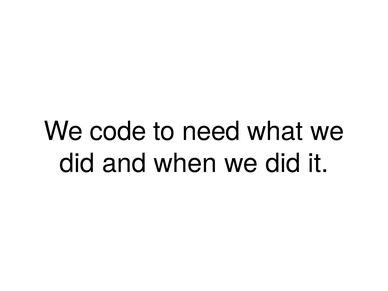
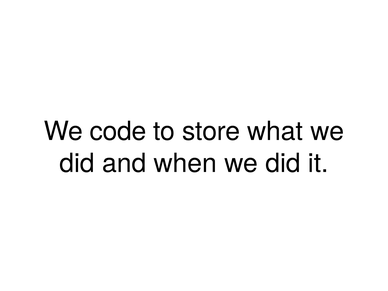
need: need -> store
